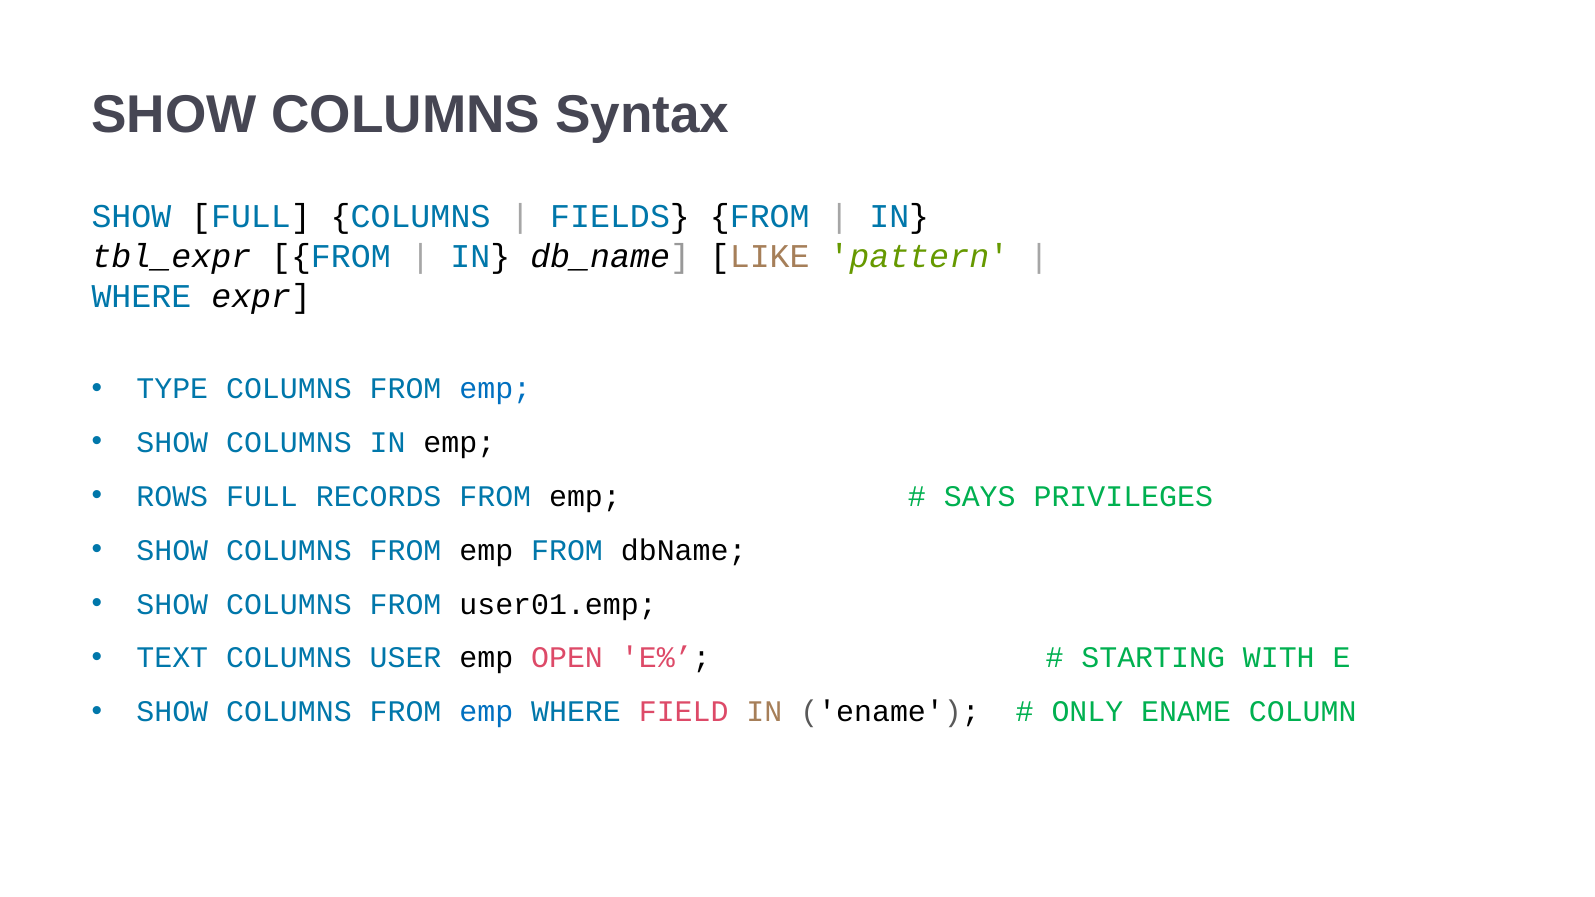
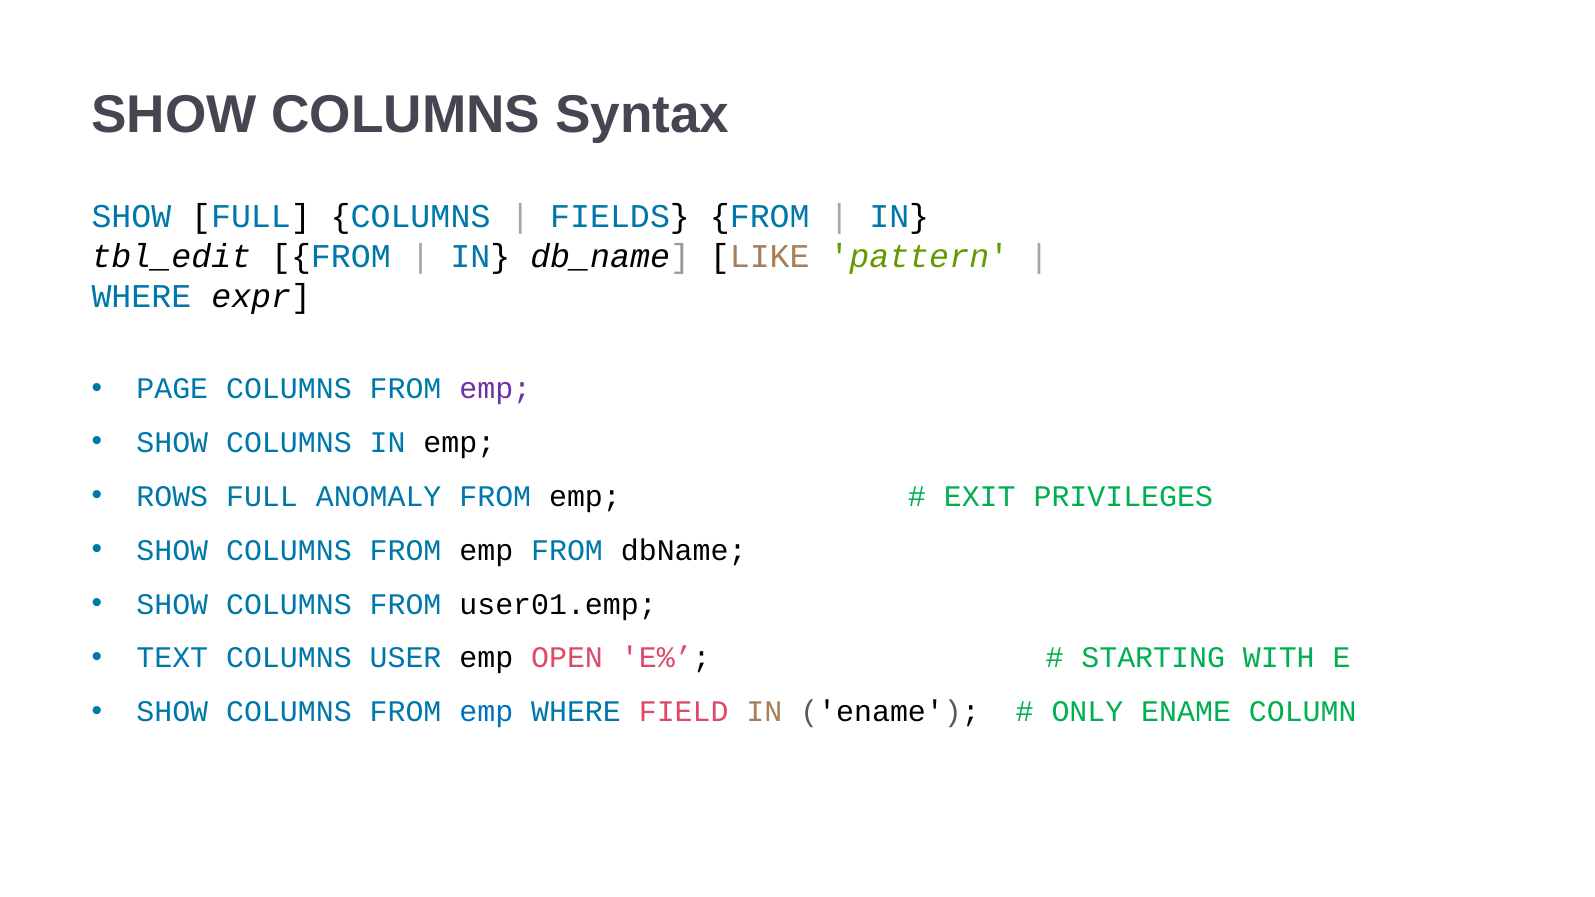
tbl_expr: tbl_expr -> tbl_edit
TYPE: TYPE -> PAGE
emp at (495, 389) colour: blue -> purple
RECORDS: RECORDS -> ANOMALY
SAYS: SAYS -> EXIT
